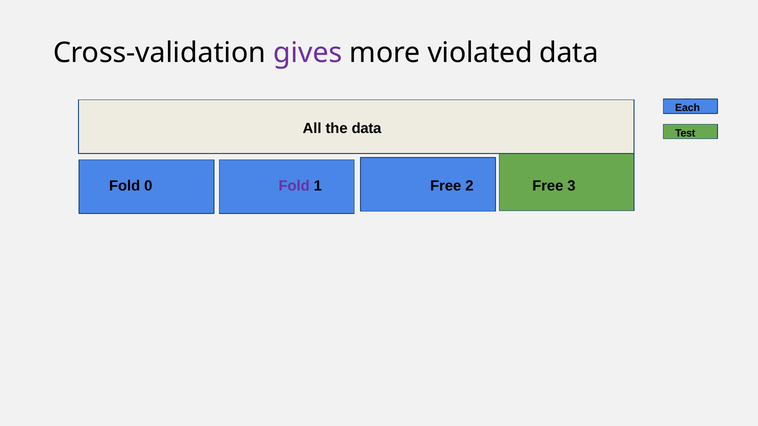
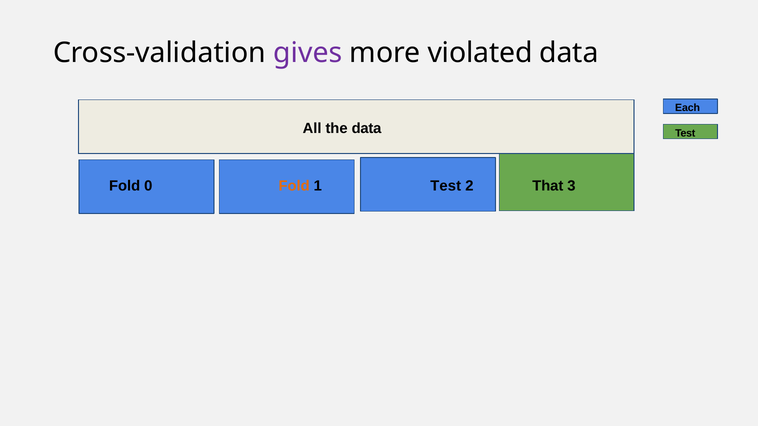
Fold at (294, 186) colour: purple -> orange
1 Free: Free -> Test
2 Free: Free -> That
